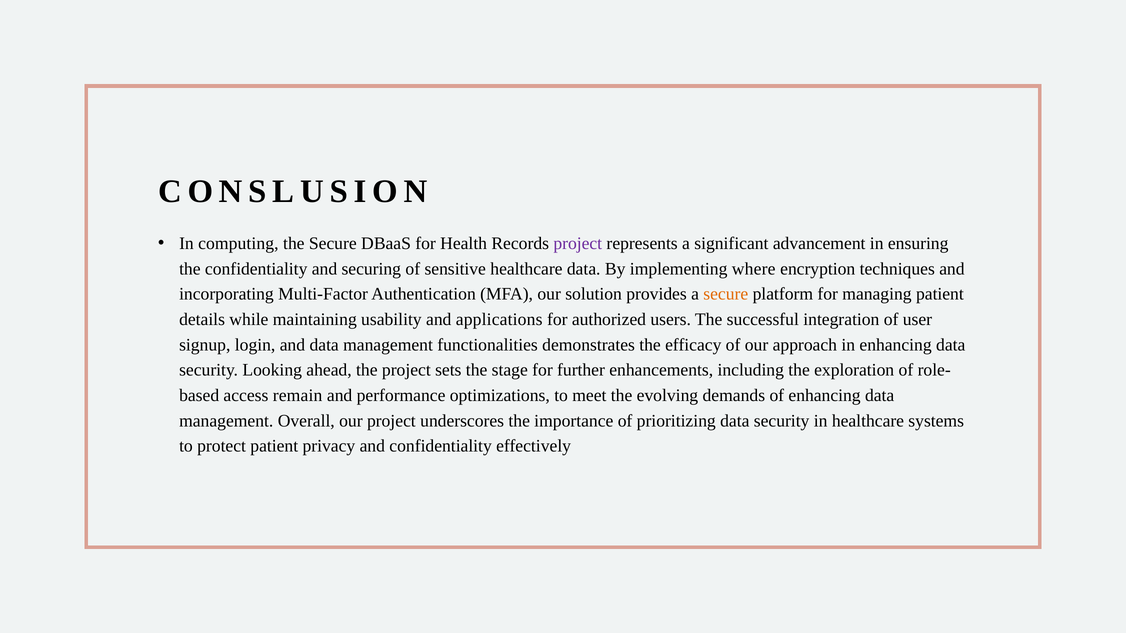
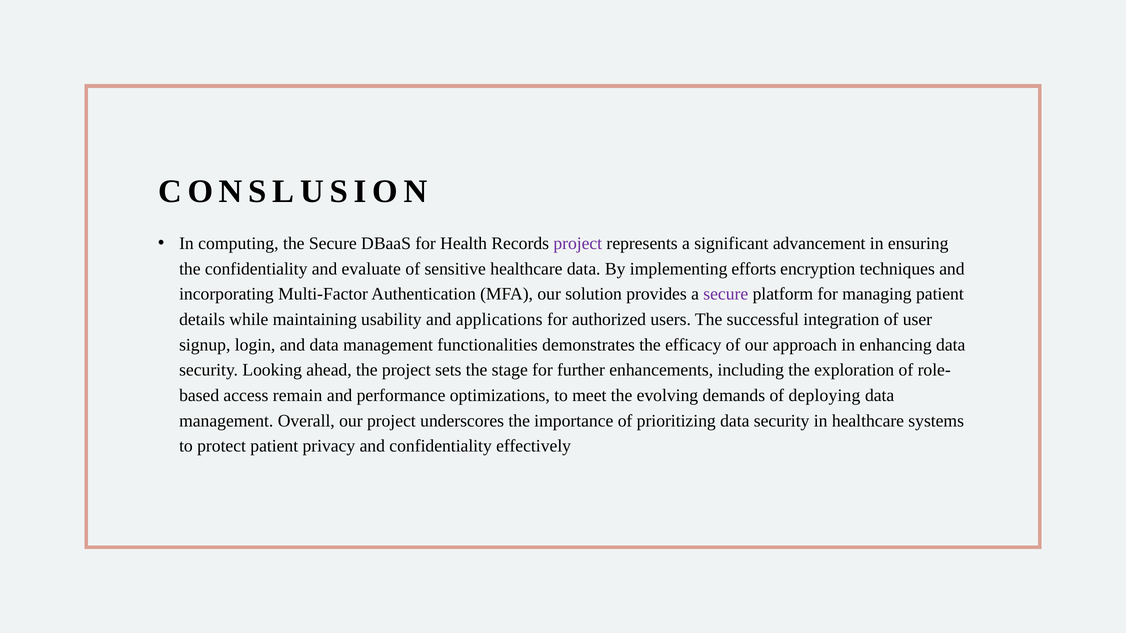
securing: securing -> evaluate
where: where -> efforts
secure at (726, 294) colour: orange -> purple
of enhancing: enhancing -> deploying
